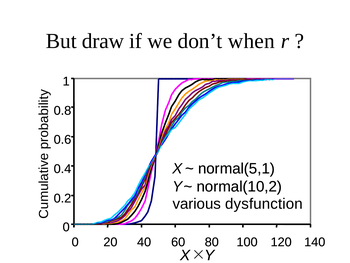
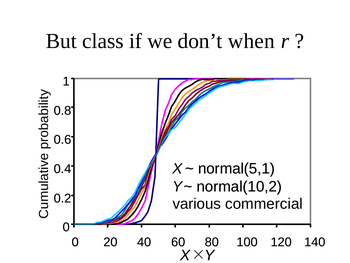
draw: draw -> class
dysfunction: dysfunction -> commercial
